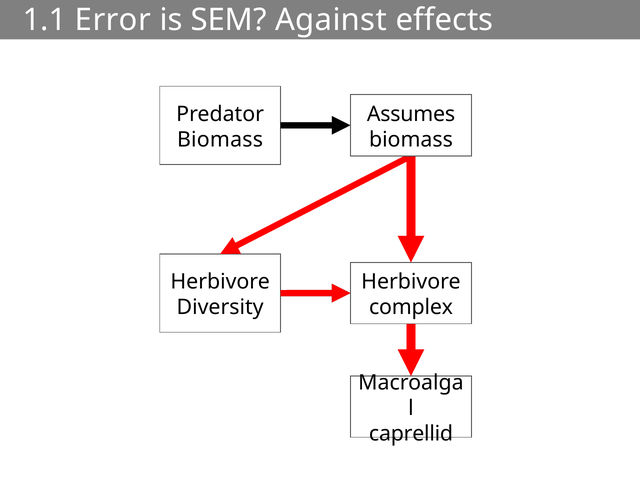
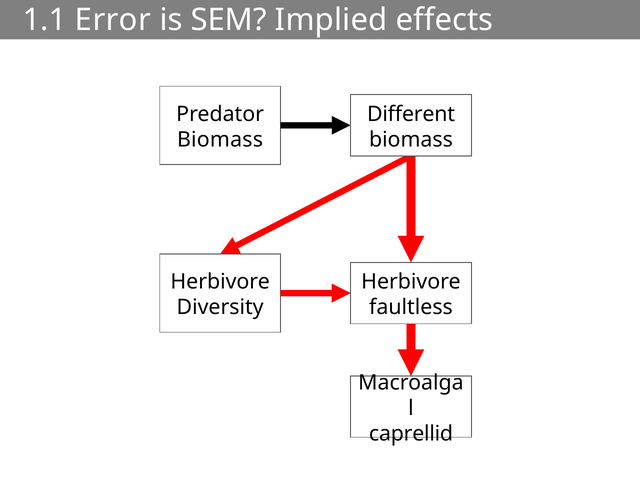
Against: Against -> Implied
Assumes: Assumes -> Different
complex: complex -> faultless
